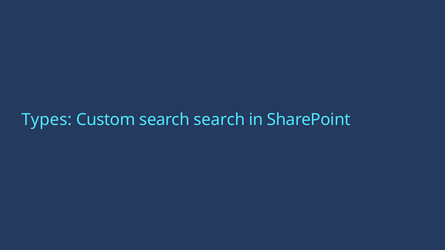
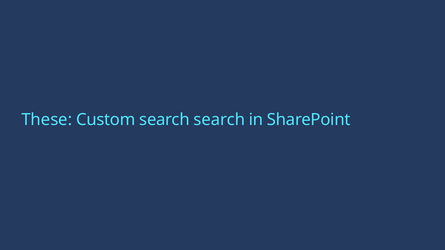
Types: Types -> These
